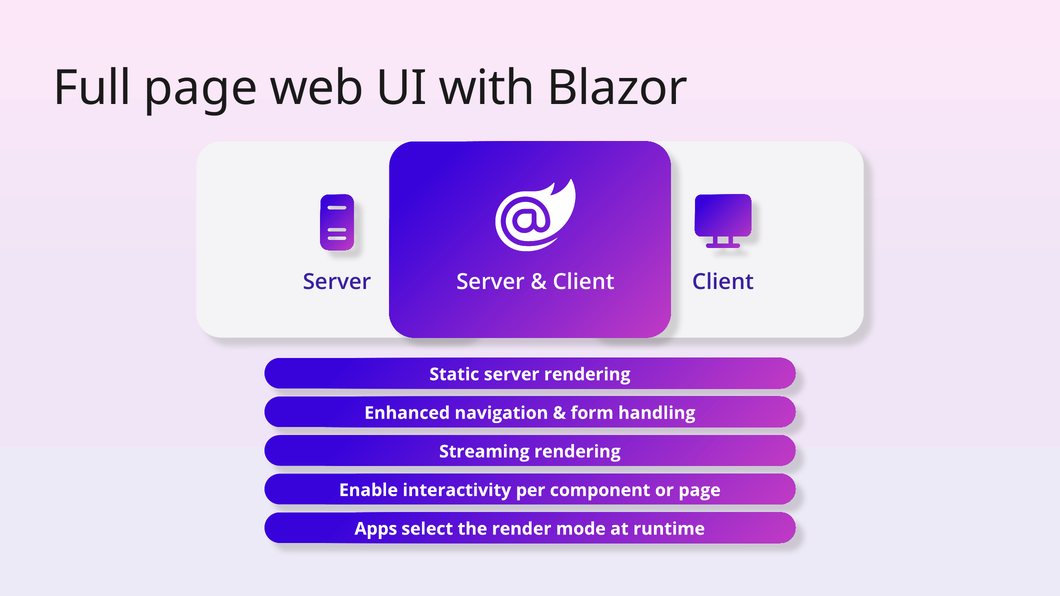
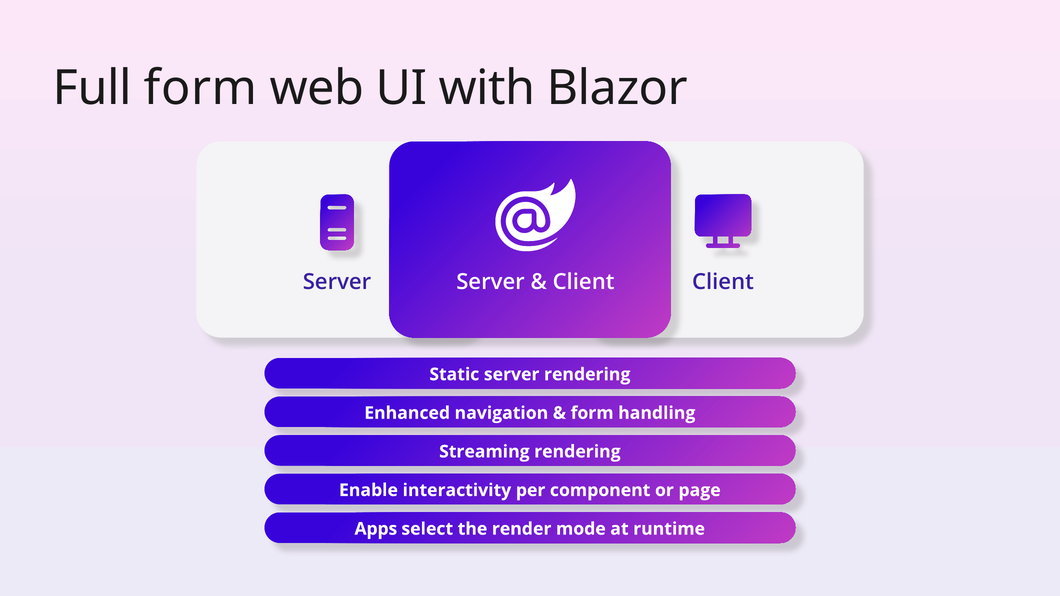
Full page: page -> form
